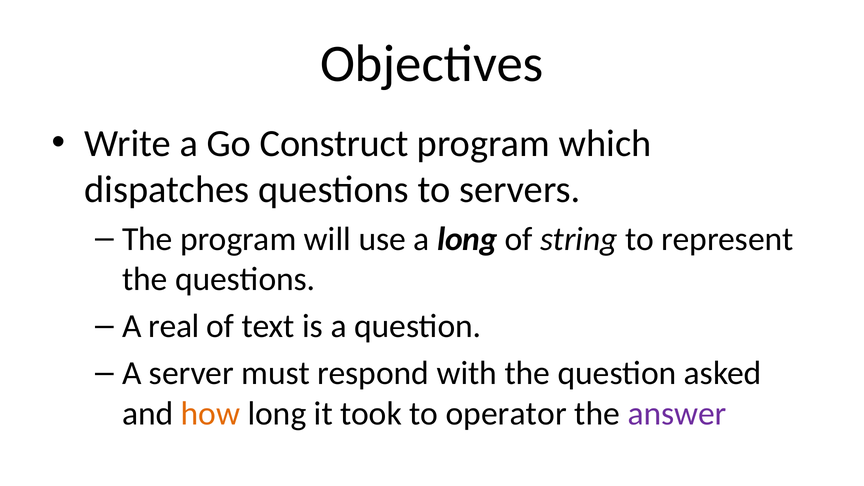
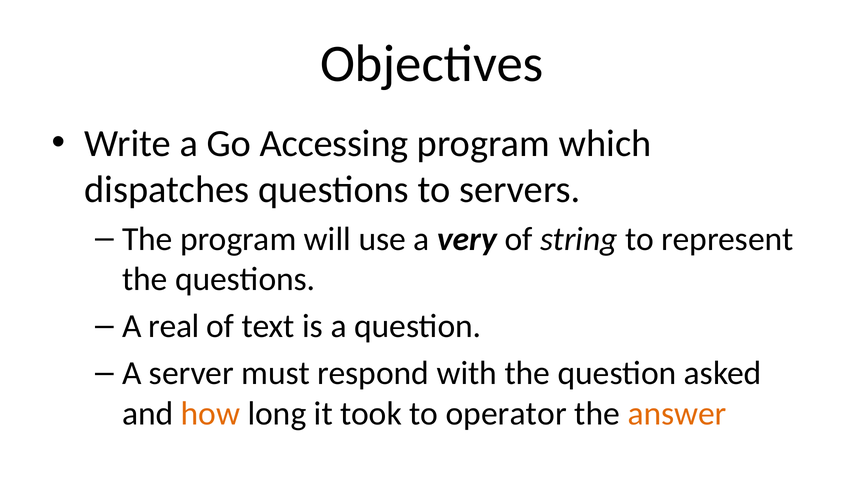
Construct: Construct -> Accessing
a long: long -> very
answer colour: purple -> orange
